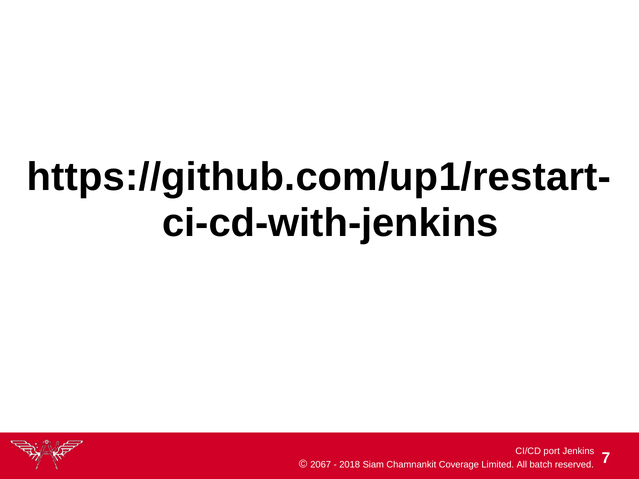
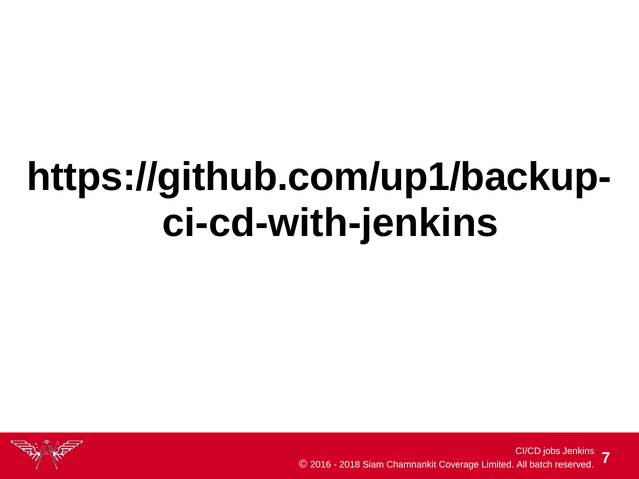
https://github.com/up1/restart-: https://github.com/up1/restart- -> https://github.com/up1/backup-
port: port -> jobs
2067: 2067 -> 2016
